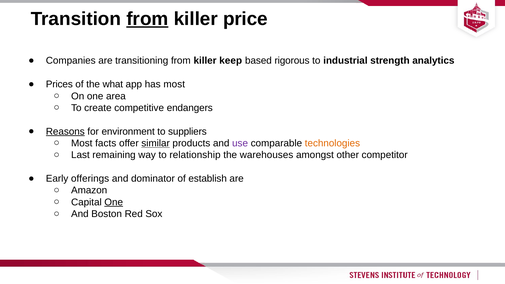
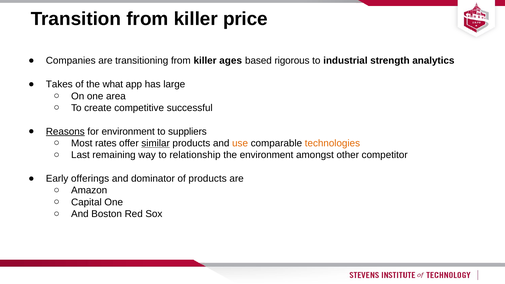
from at (147, 19) underline: present -> none
keep: keep -> ages
Prices: Prices -> Takes
has most: most -> large
endangers: endangers -> successful
facts: facts -> rates
use colour: purple -> orange
the warehouses: warehouses -> environment
of establish: establish -> products
One at (114, 202) underline: present -> none
